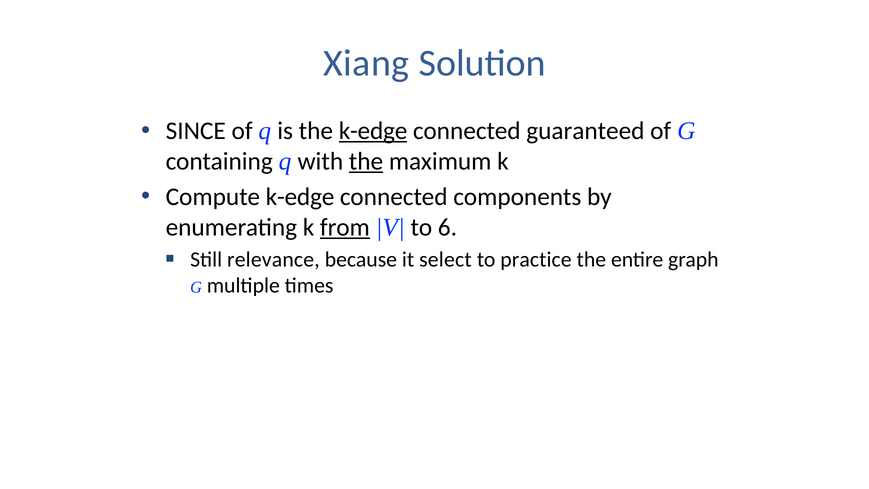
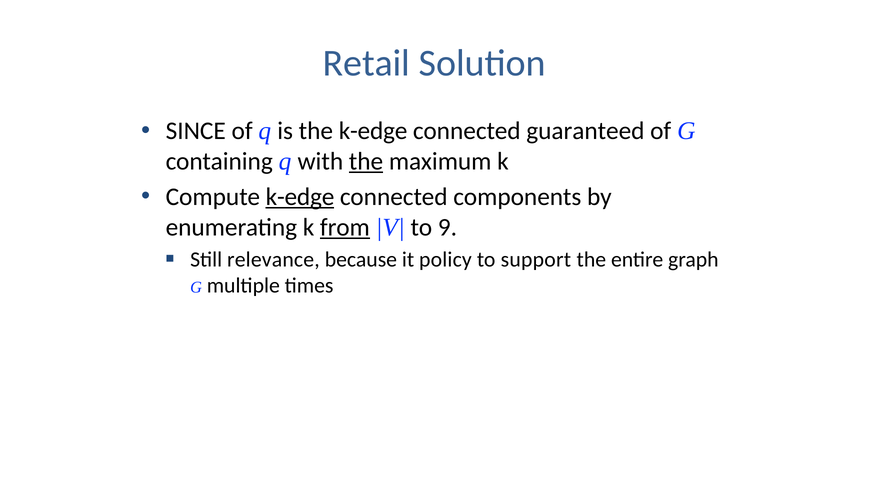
Xiang: Xiang -> Retail
k-edge at (373, 131) underline: present -> none
k-edge at (300, 197) underline: none -> present
6: 6 -> 9
select: select -> policy
practice: practice -> support
